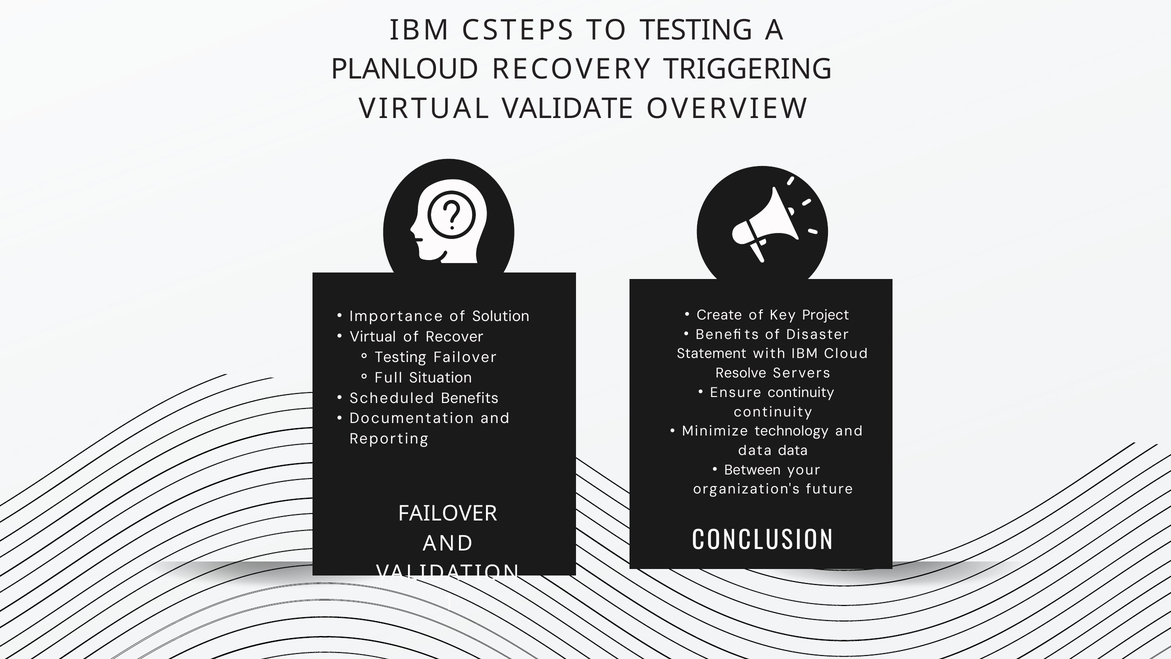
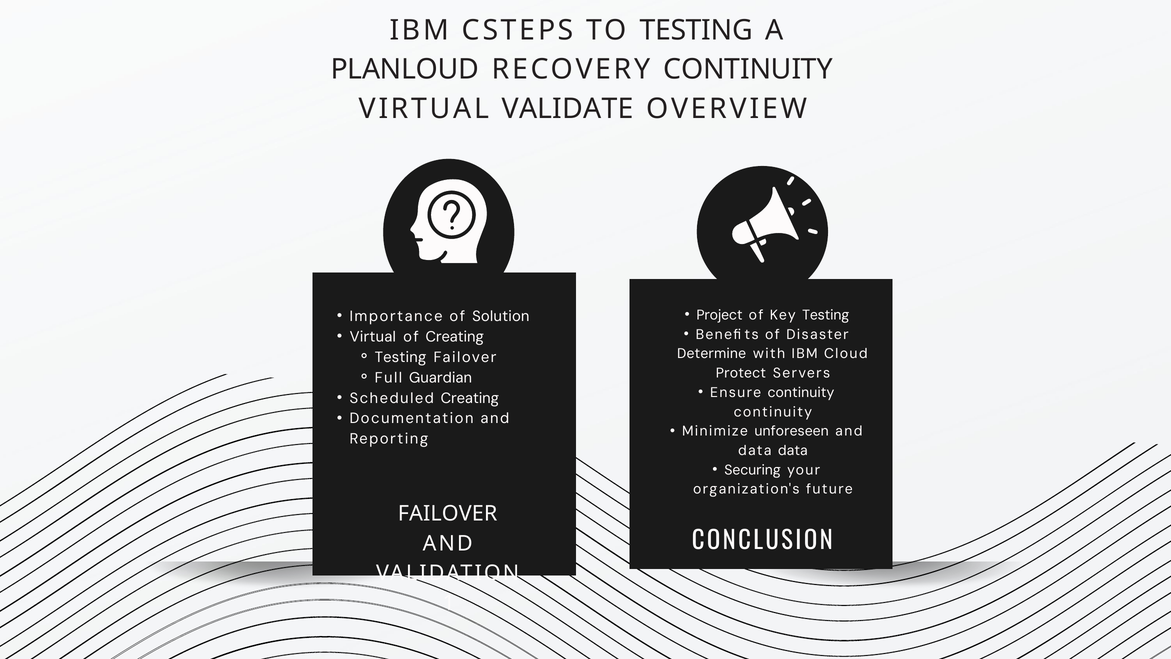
RECOVERY TRIGGERING: TRIGGERING -> CONTINUITY
Create: Create -> Project
Key Project: Project -> Testing
of Recover: Recover -> Creating
Statement: Statement -> Determine
Resolve: Resolve -> Protect
Situation: Situation -> Guardian
Scheduled Benefits: Benefits -> Creating
technology: technology -> unforeseen
Between: Between -> Securing
